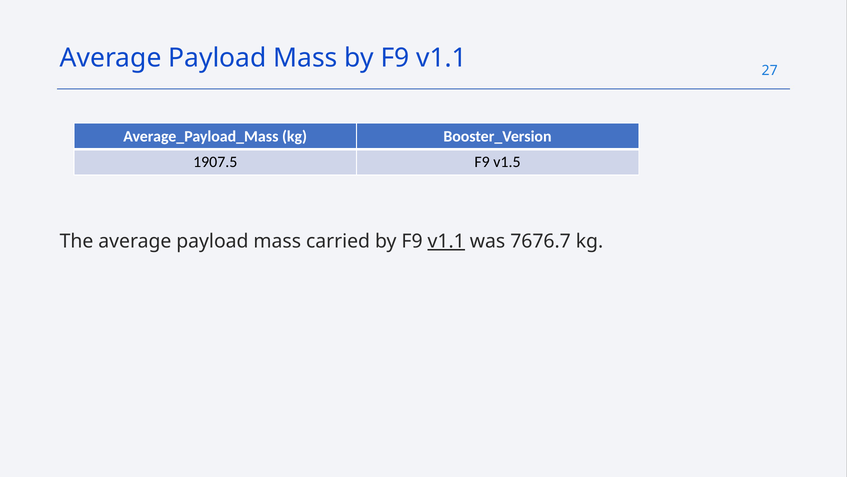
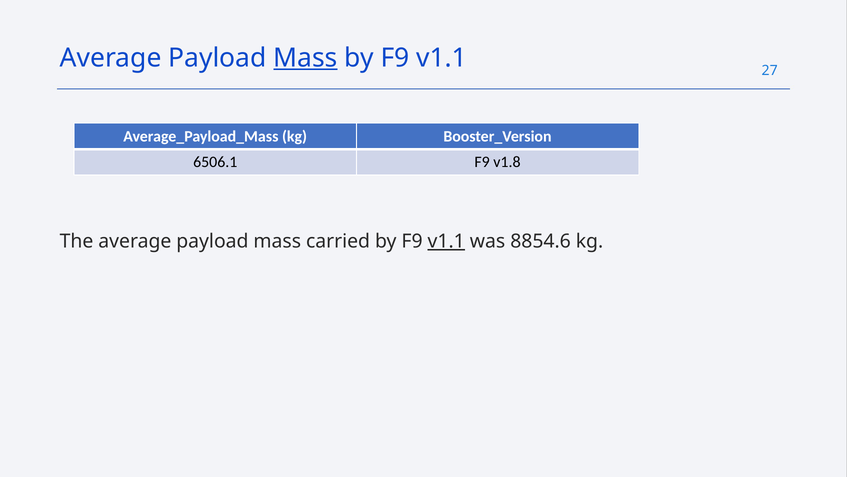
Mass at (305, 58) underline: none -> present
1907.5: 1907.5 -> 6506.1
v1.5: v1.5 -> v1.8
7676.7: 7676.7 -> 8854.6
